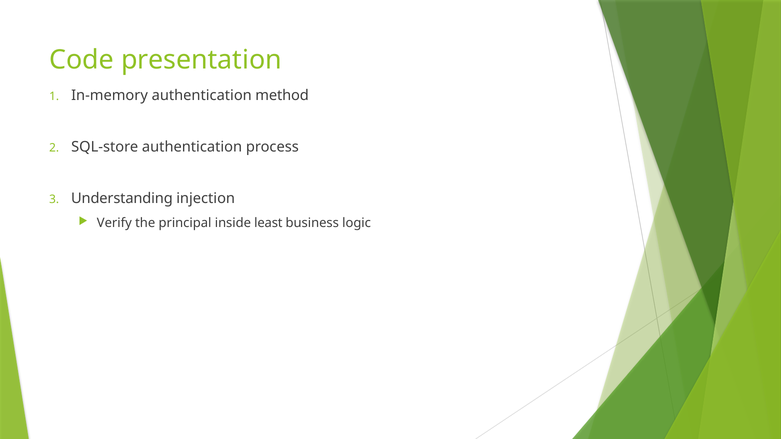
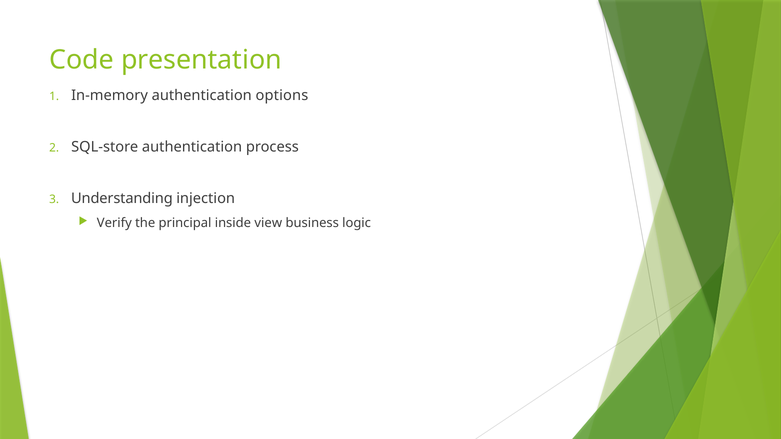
method: method -> options
least: least -> view
